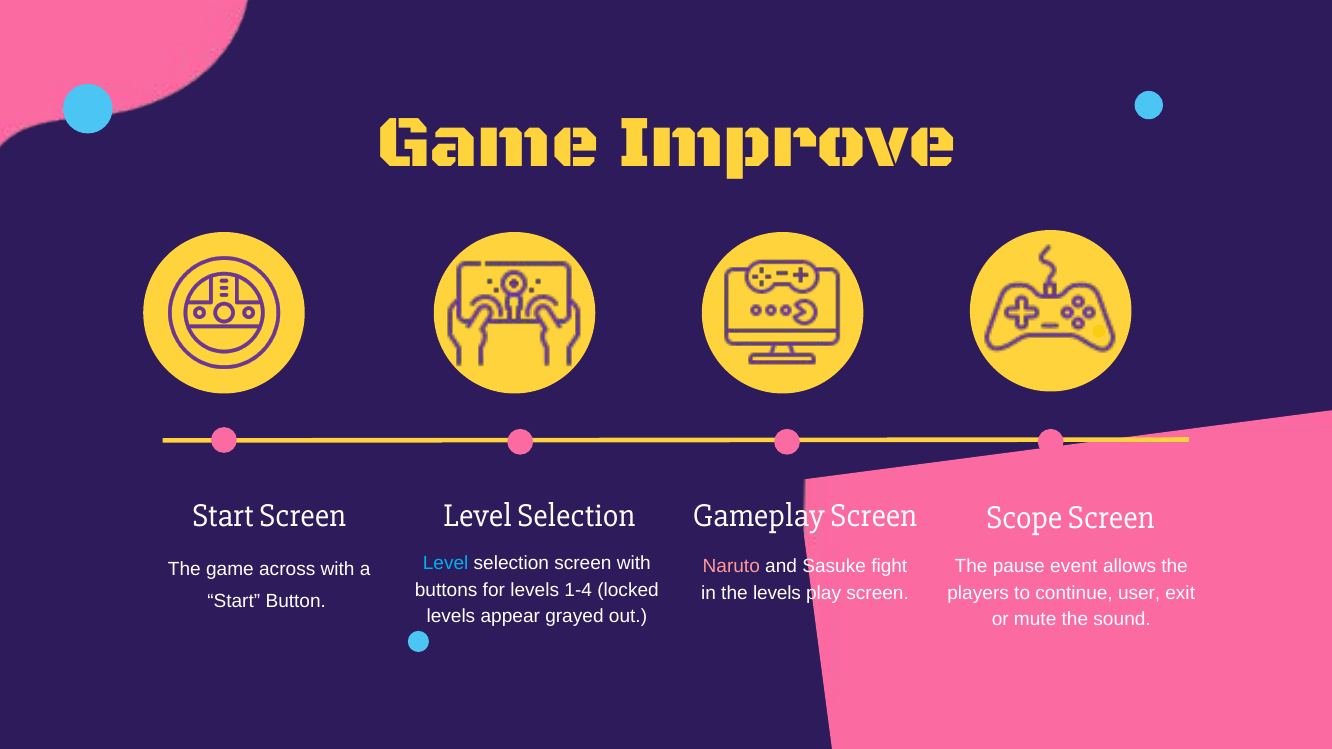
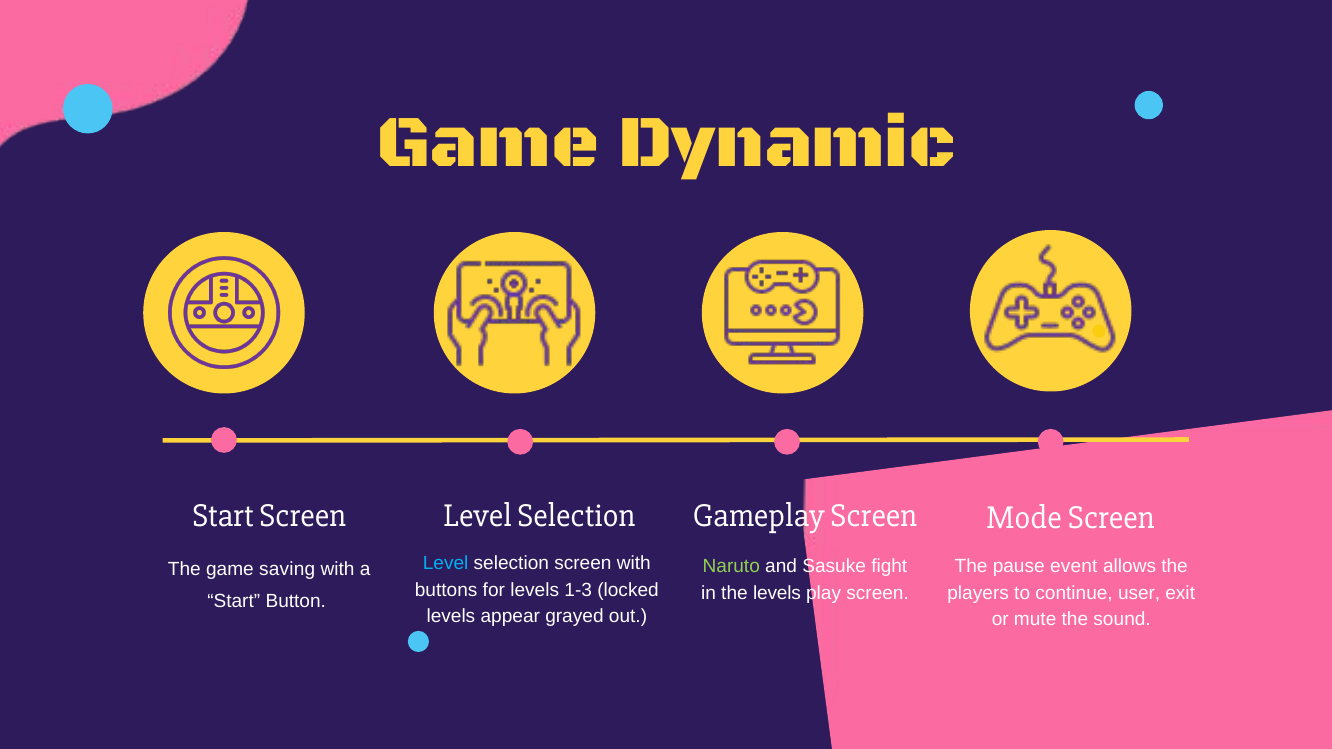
Improve: Improve -> Dynamic
Scope: Scope -> Mode
Naruto colour: pink -> light green
across: across -> saving
1-4: 1-4 -> 1-3
